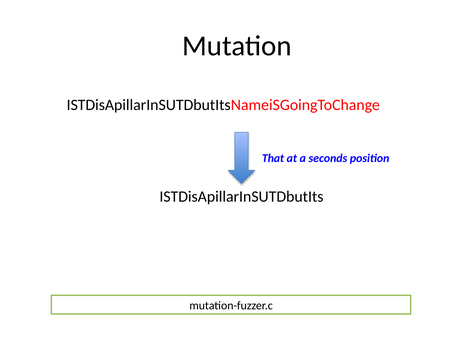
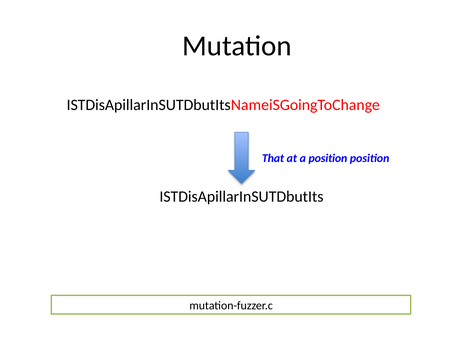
a seconds: seconds -> position
